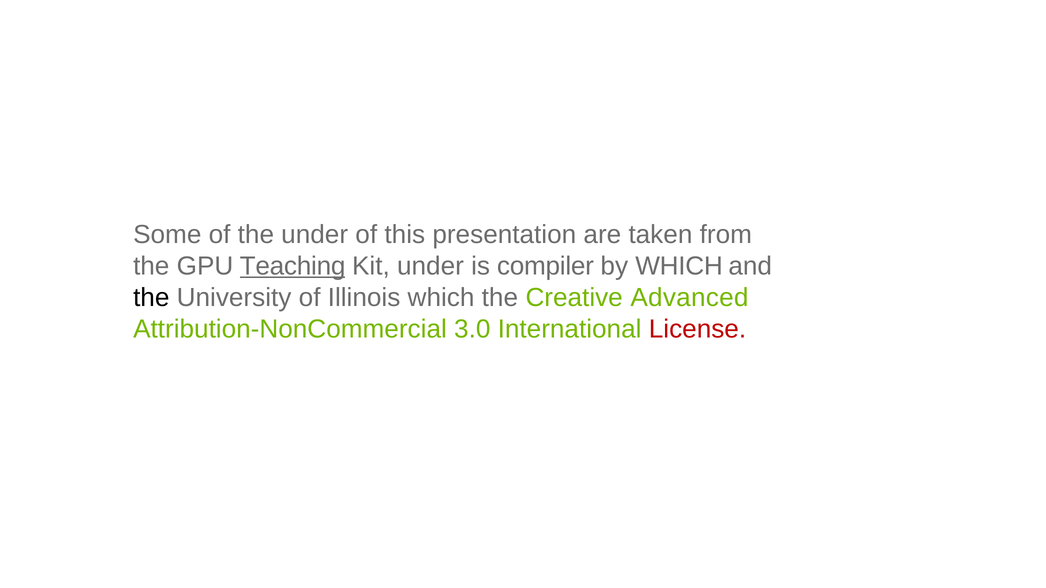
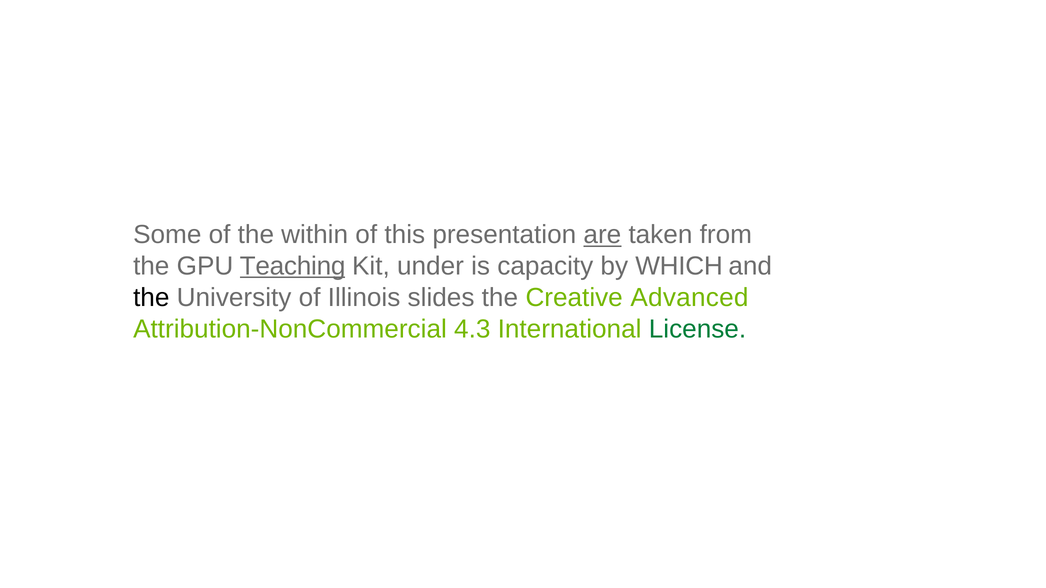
the under: under -> within
are underline: none -> present
compiler: compiler -> capacity
Illinois which: which -> slides
3.0: 3.0 -> 4.3
License colour: red -> green
